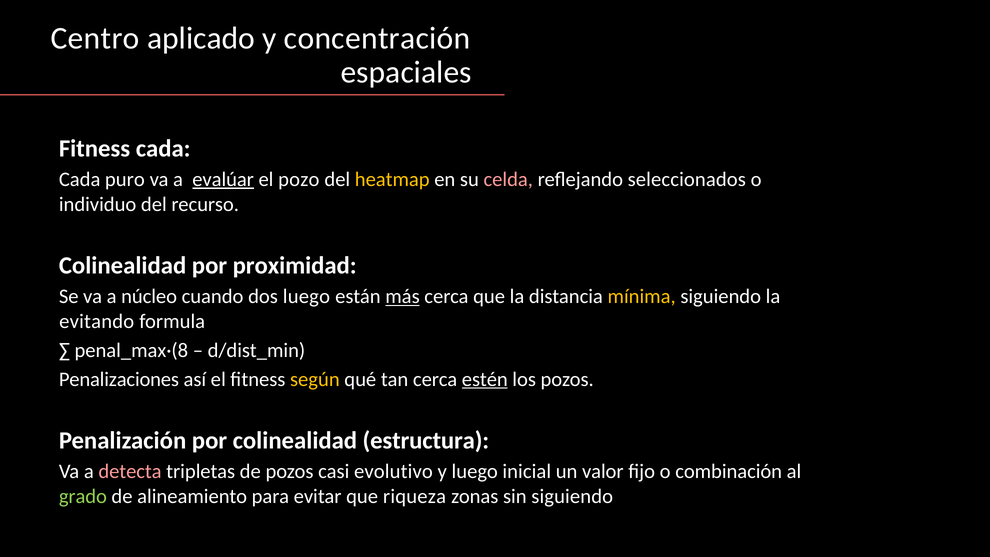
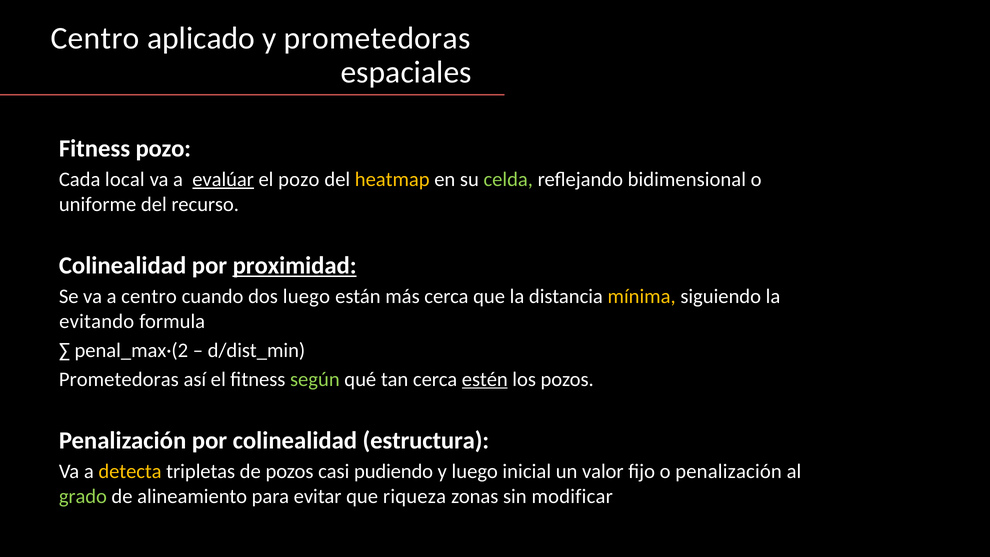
y concentración: concentración -> prometedoras
Fitness cada: cada -> pozo
puro: puro -> local
celda colour: pink -> light green
seleccionados: seleccionados -> bidimensional
individuo: individuo -> uniforme
proximidad underline: none -> present
a núcleo: núcleo -> centro
más underline: present -> none
penal_max·(8: penal_max·(8 -> penal_max·(2
Penalizaciones at (119, 379): Penalizaciones -> Prometedoras
según colour: yellow -> light green
detecta colour: pink -> yellow
evolutivo: evolutivo -> pudiendo
o combinación: combinación -> penalización
sin siguiendo: siguiendo -> modificar
